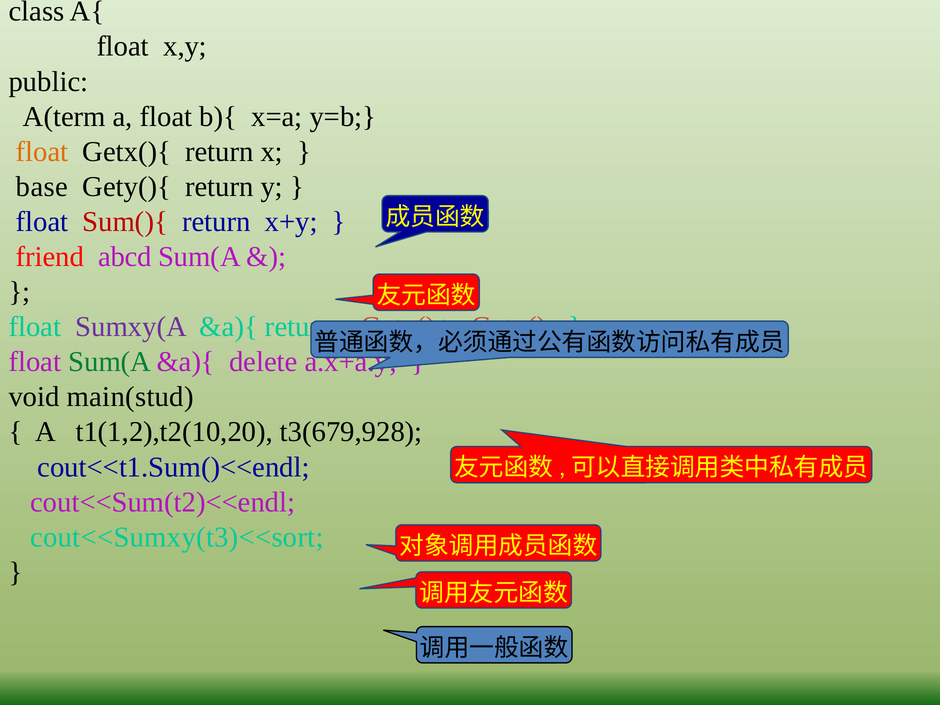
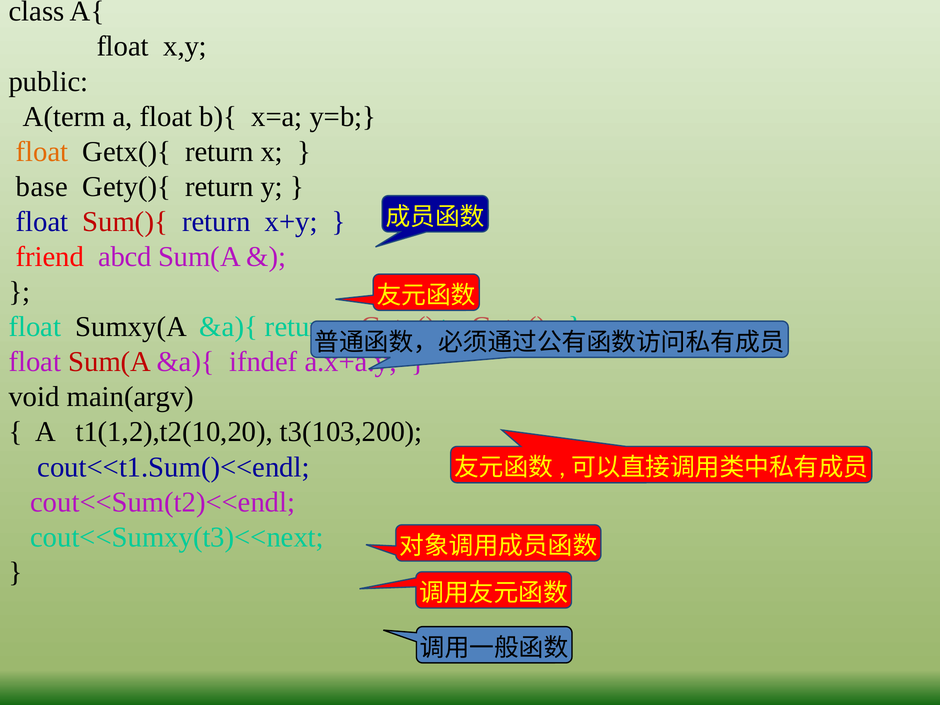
Sumxy(A colour: purple -> black
Sum(A at (110, 362) colour: green -> red
delete: delete -> ifndef
main(stud: main(stud -> main(argv
t3(679,928: t3(679,928 -> t3(103,200
cout<<Sumxy(t3)<<sort: cout<<Sumxy(t3)<<sort -> cout<<Sumxy(t3)<<next
